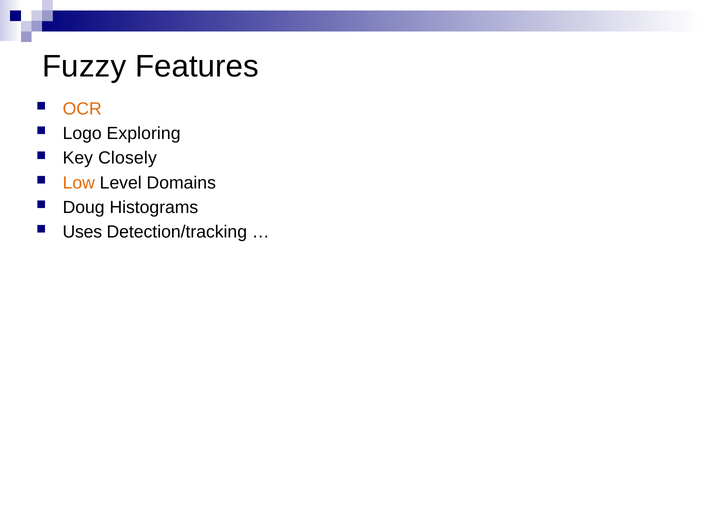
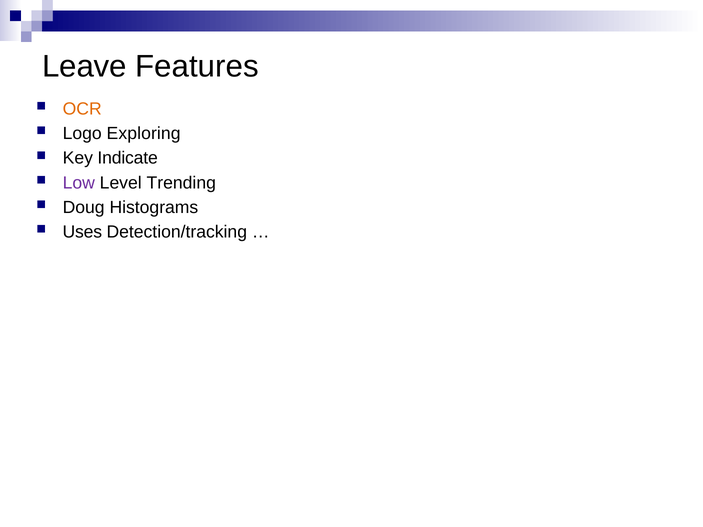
Fuzzy: Fuzzy -> Leave
Closely: Closely -> Indicate
Low colour: orange -> purple
Domains: Domains -> Trending
